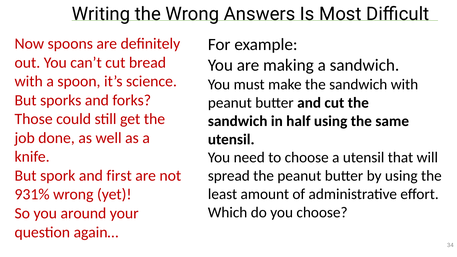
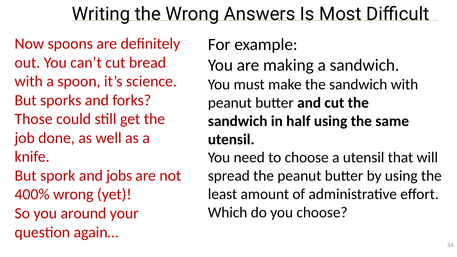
first: first -> jobs
931%: 931% -> 400%
